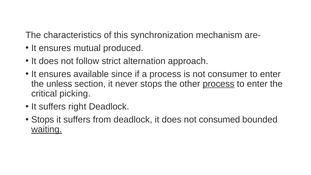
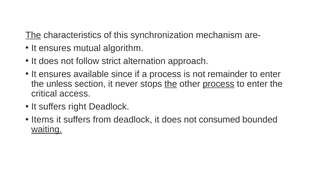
The at (33, 35) underline: none -> present
produced: produced -> algorithm
consumer: consumer -> remainder
the at (171, 84) underline: none -> present
picking: picking -> access
Stops at (43, 120): Stops -> Items
